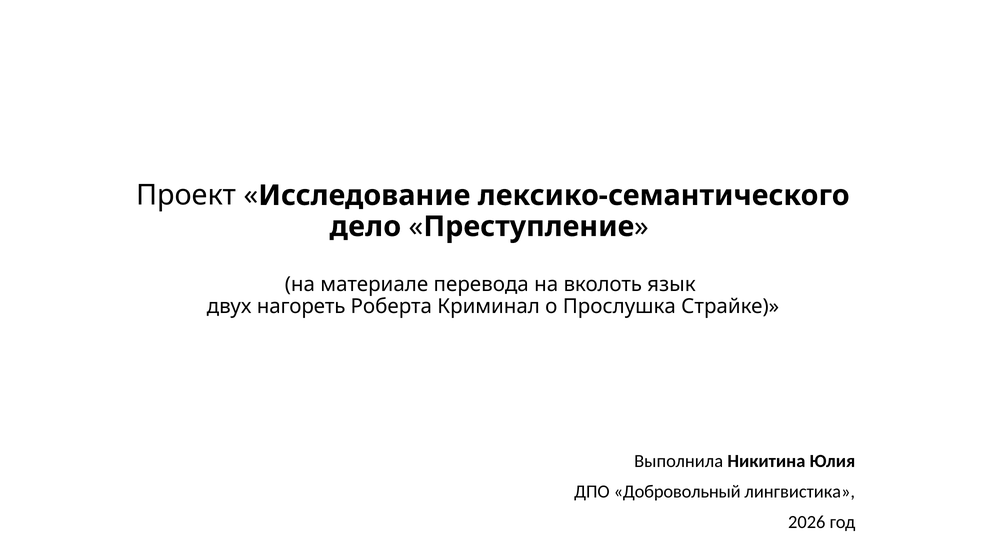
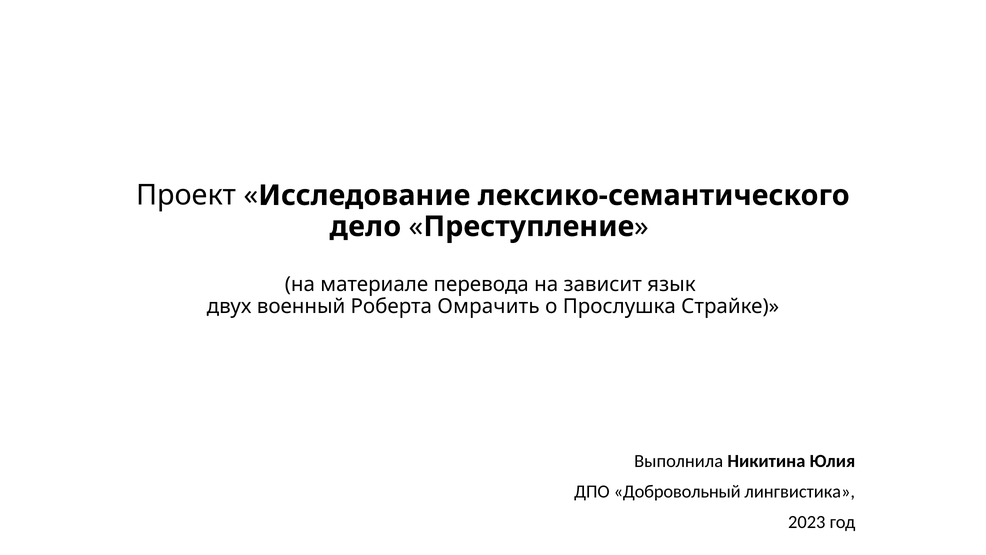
вколоть: вколоть -> зависит
нагореть: нагореть -> военный
Криминал: Криминал -> Омрачить
2026: 2026 -> 2023
